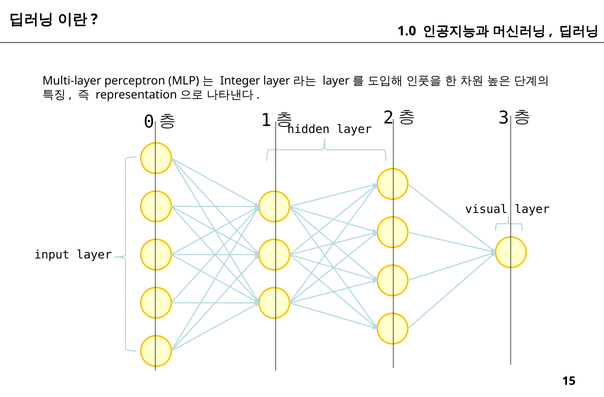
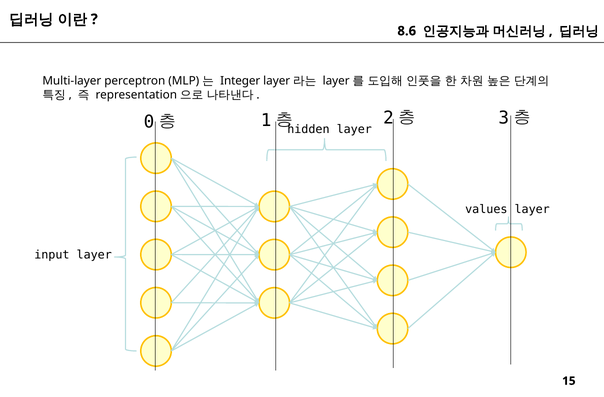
1.0: 1.0 -> 8.6
visual: visual -> values
